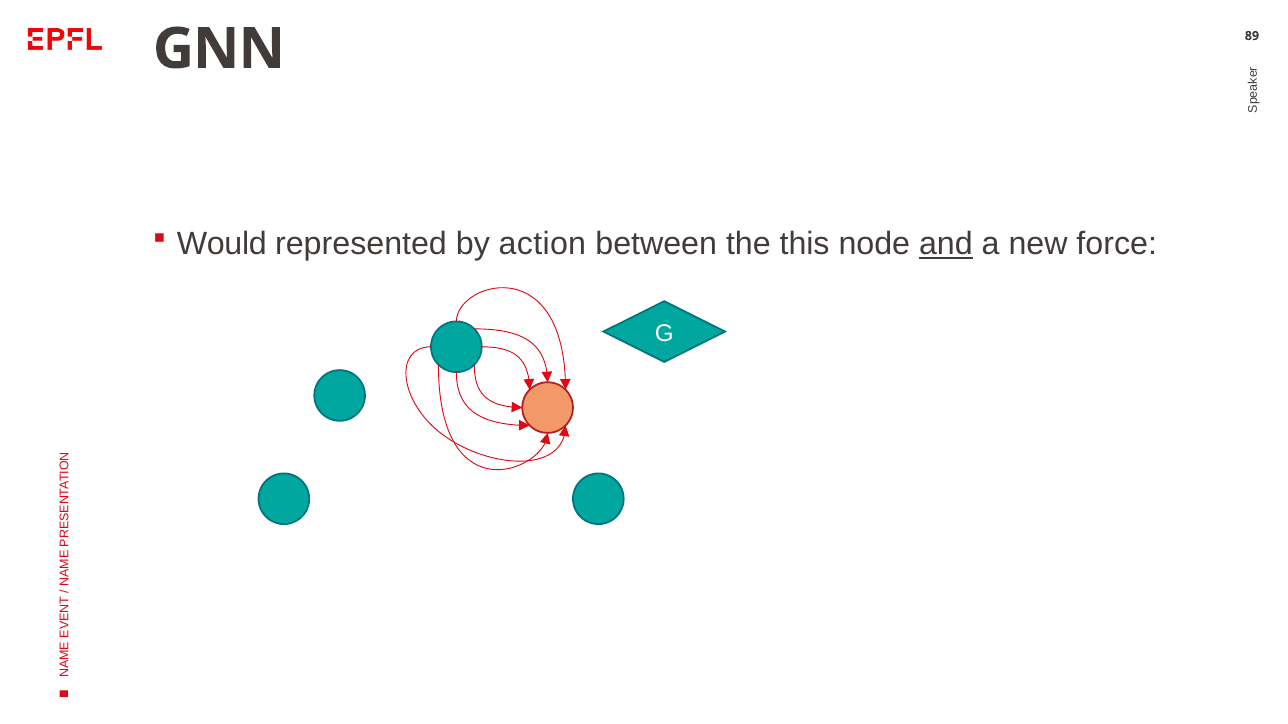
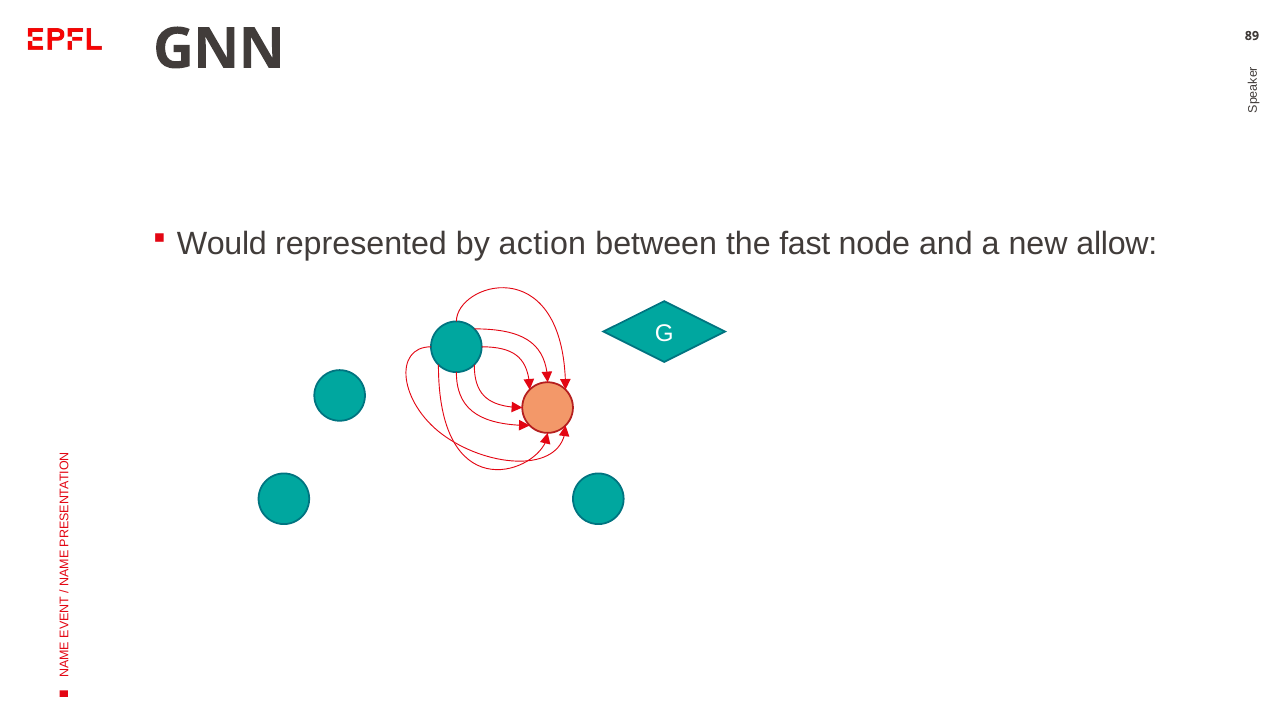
this: this -> fast
and underline: present -> none
force: force -> allow
